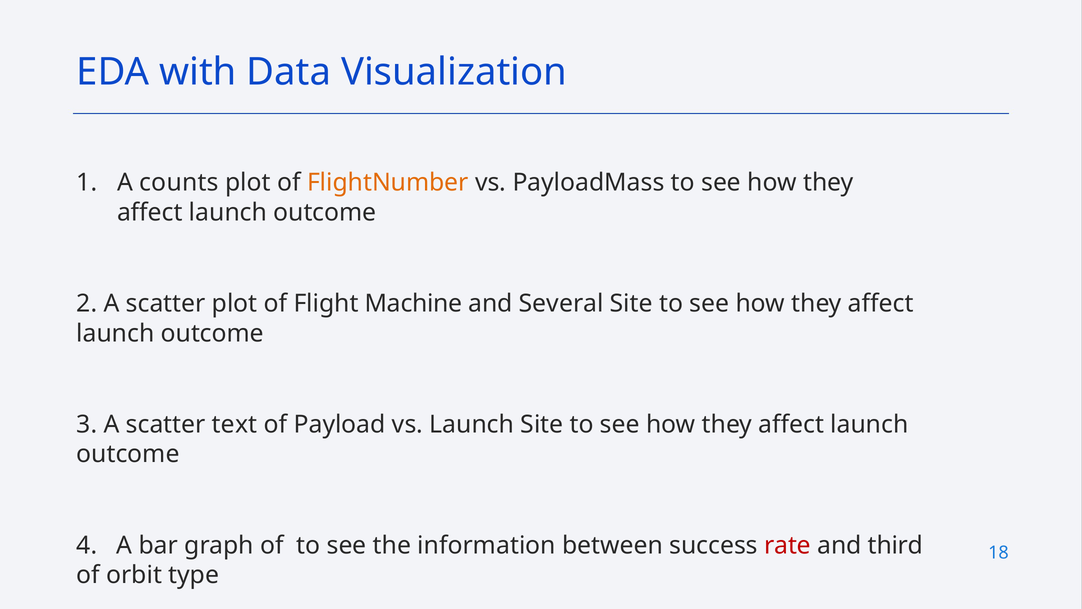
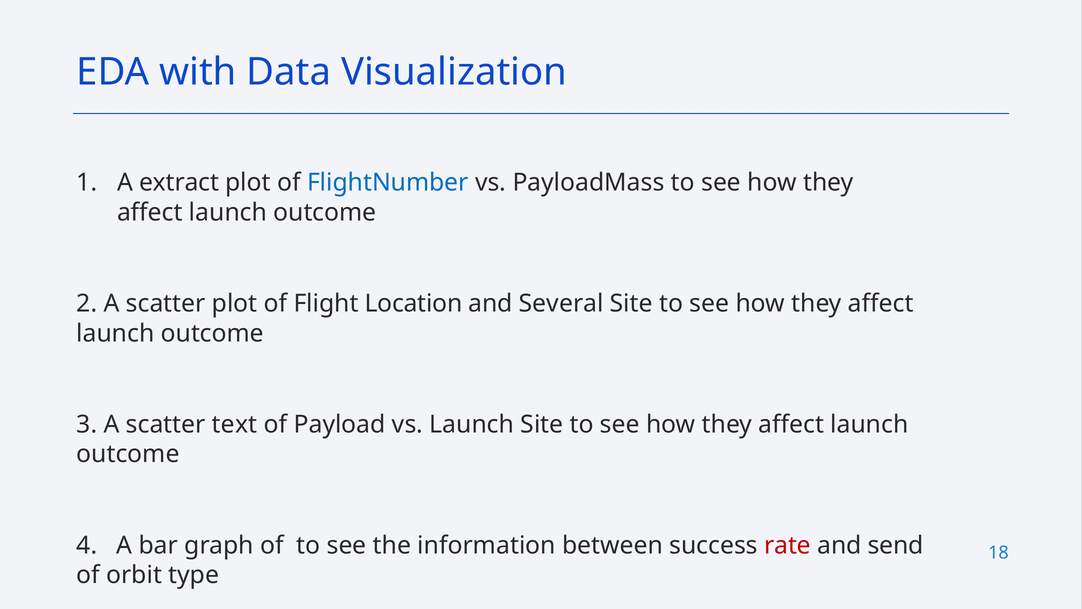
counts: counts -> extract
FlightNumber colour: orange -> blue
Machine: Machine -> Location
third: third -> send
